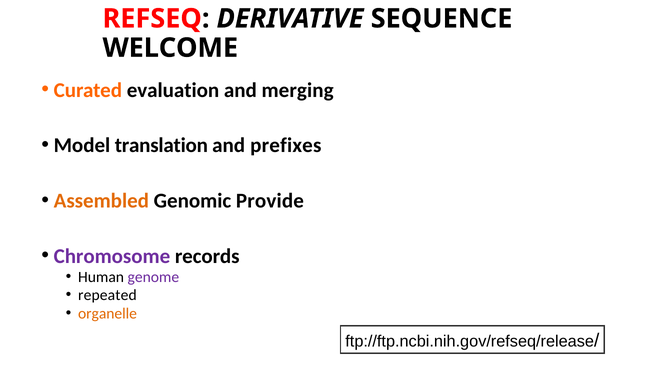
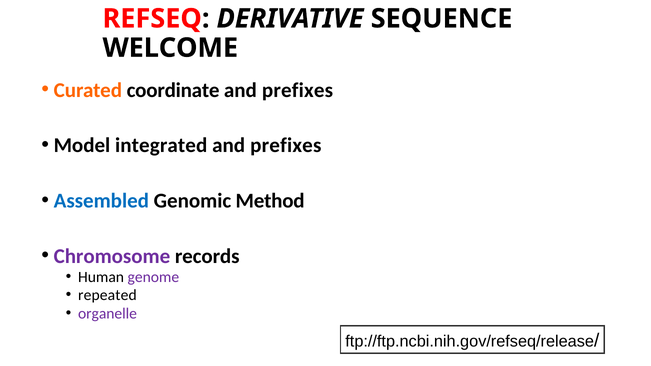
evaluation: evaluation -> coordinate
merging at (298, 90): merging -> prefixes
translation: translation -> integrated
Assembled colour: orange -> blue
Provide: Provide -> Method
organelle colour: orange -> purple
